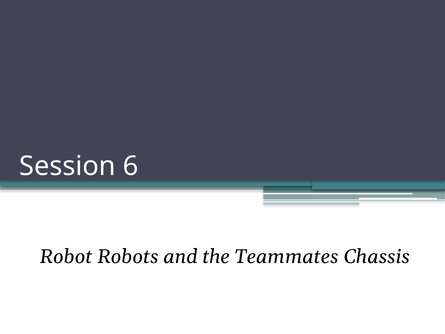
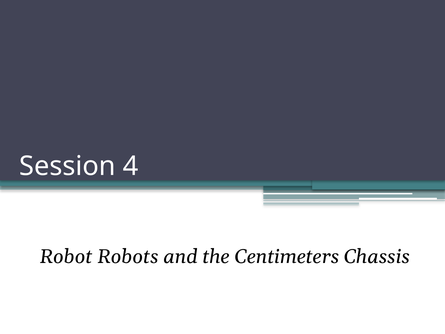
6: 6 -> 4
Teammates: Teammates -> Centimeters
